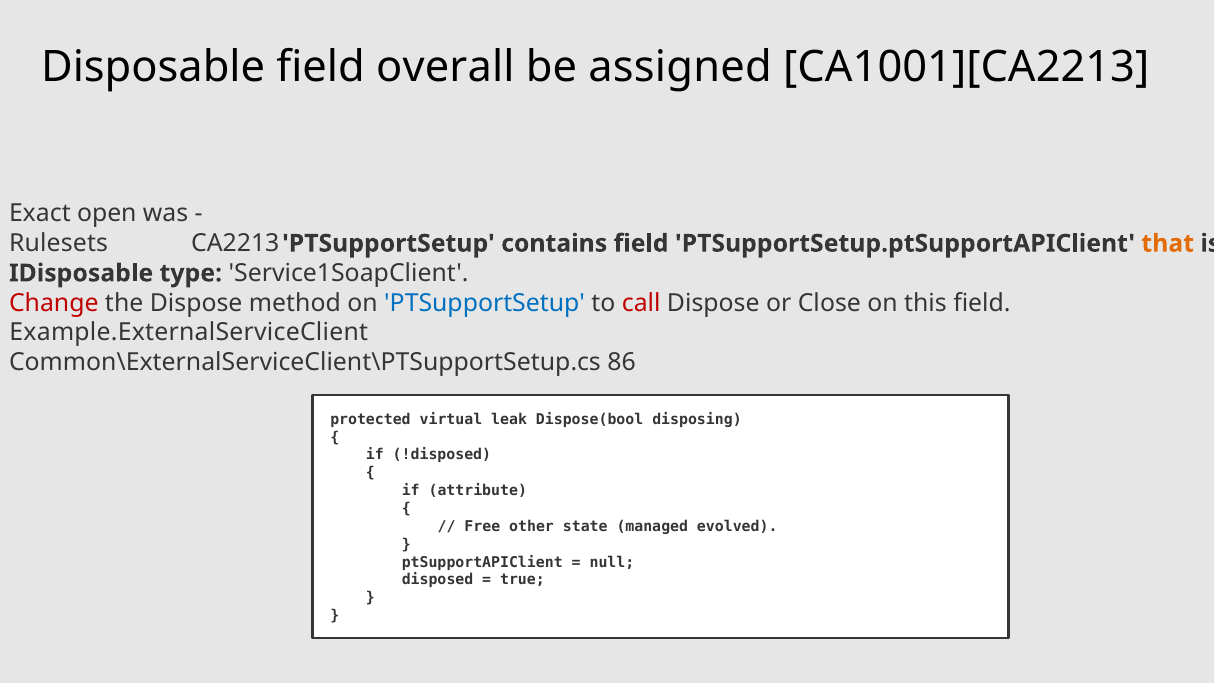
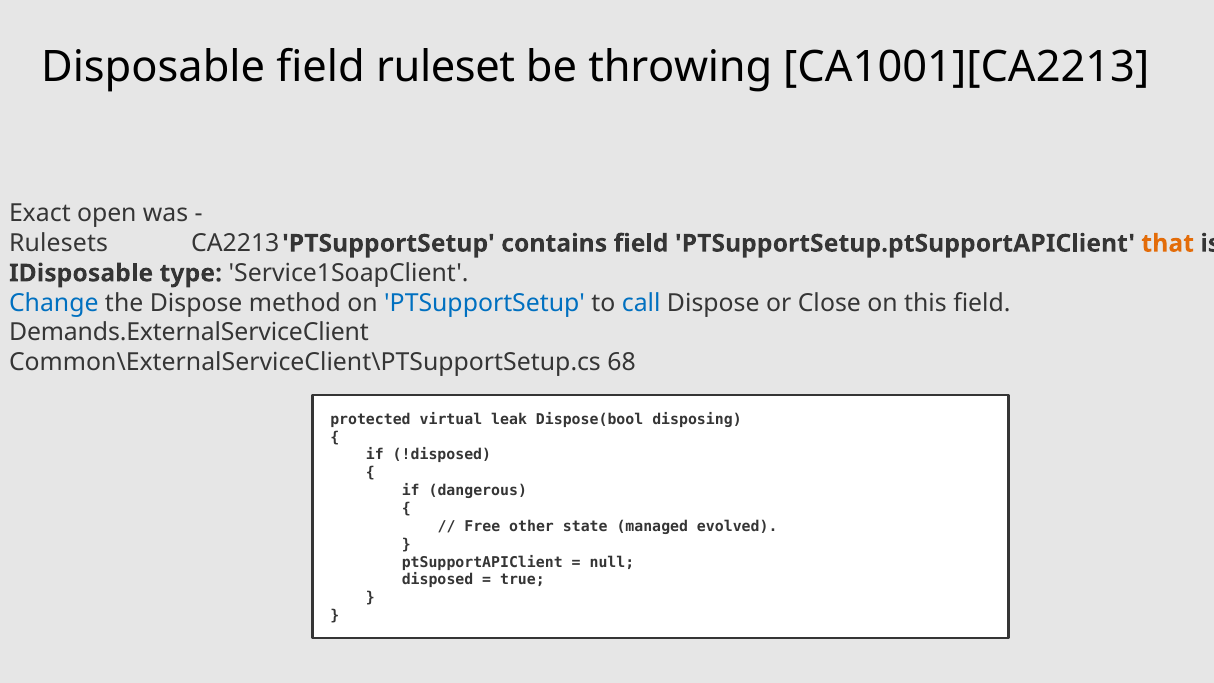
overall: overall -> ruleset
assigned: assigned -> throwing
Change colour: red -> blue
call colour: red -> blue
Example.ExternalServiceClient: Example.ExternalServiceClient -> Demands.ExternalServiceClient
86: 86 -> 68
attribute: attribute -> dangerous
